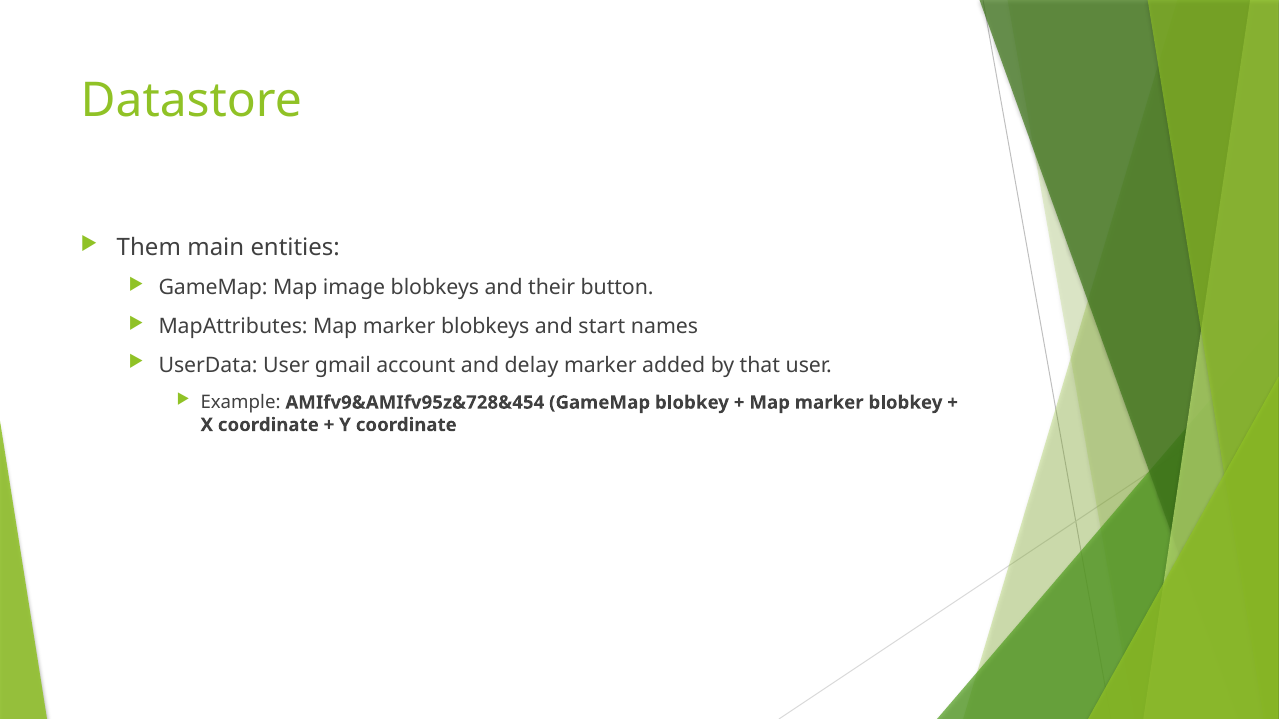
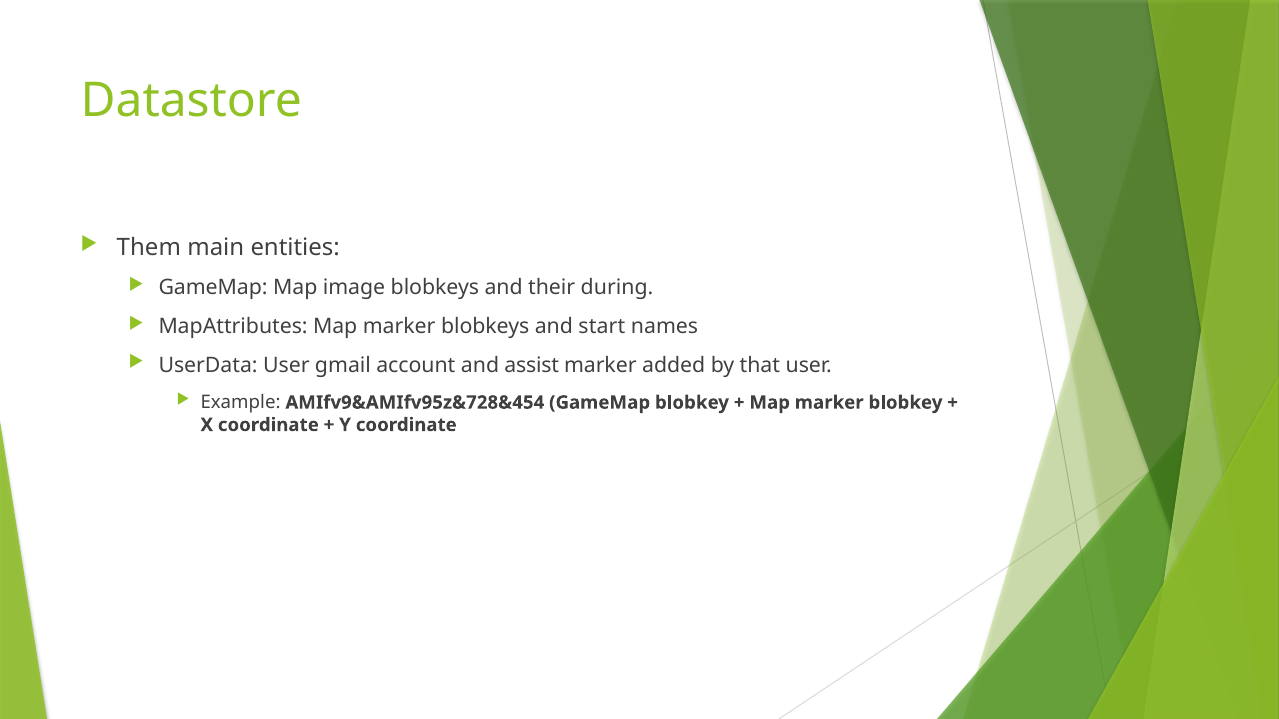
button: button -> during
delay: delay -> assist
